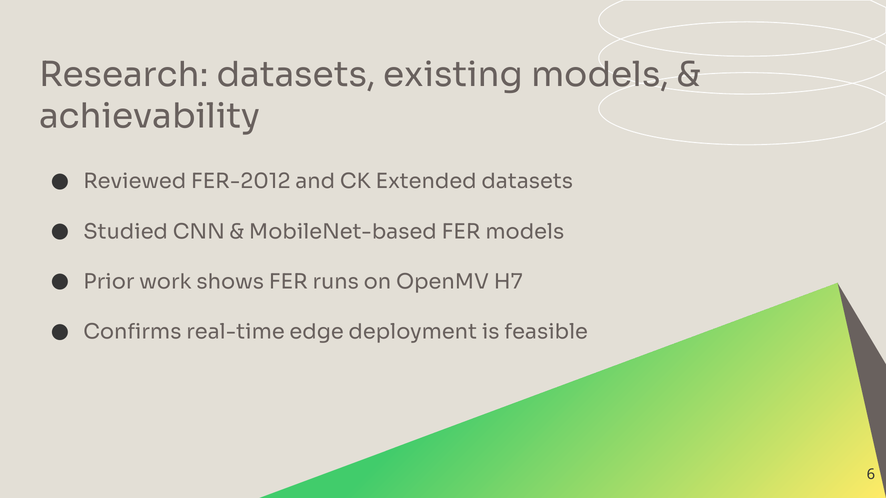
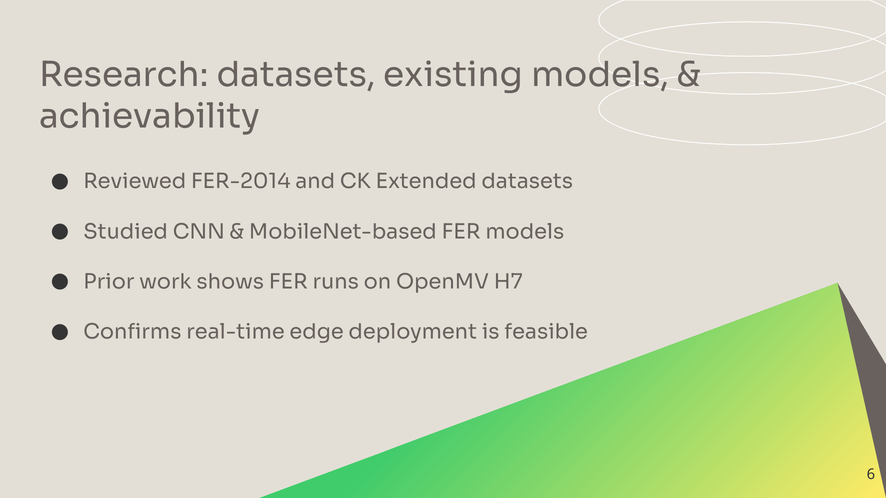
FER-2012: FER-2012 -> FER-2014
